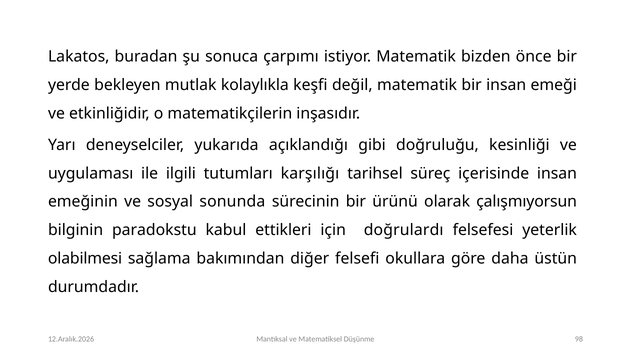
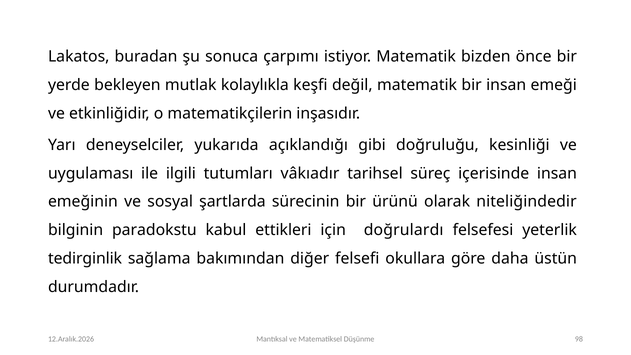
karşılığı: karşılığı -> vâkıadır
sonunda: sonunda -> şartlarda
çalışmıyorsun: çalışmıyorsun -> niteliğindedir
olabilmesi: olabilmesi -> tedirginlik
